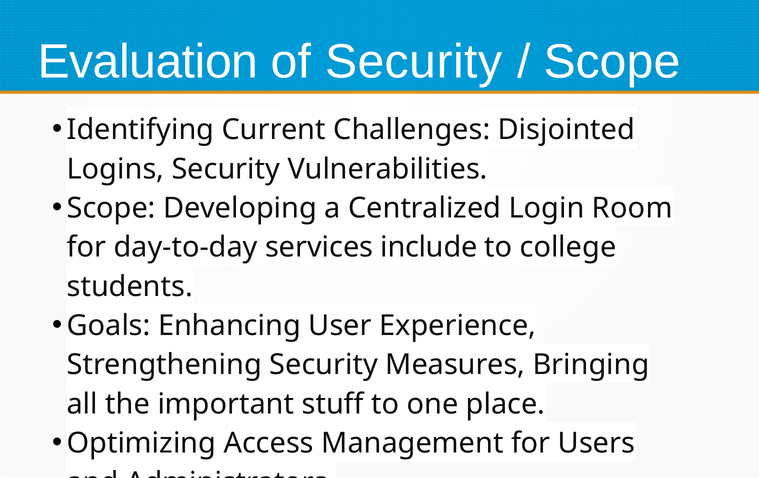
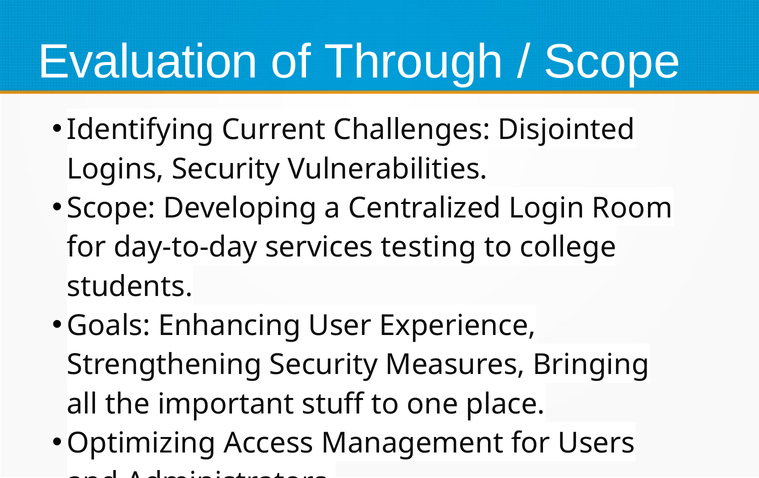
of Security: Security -> Through
include: include -> testing
